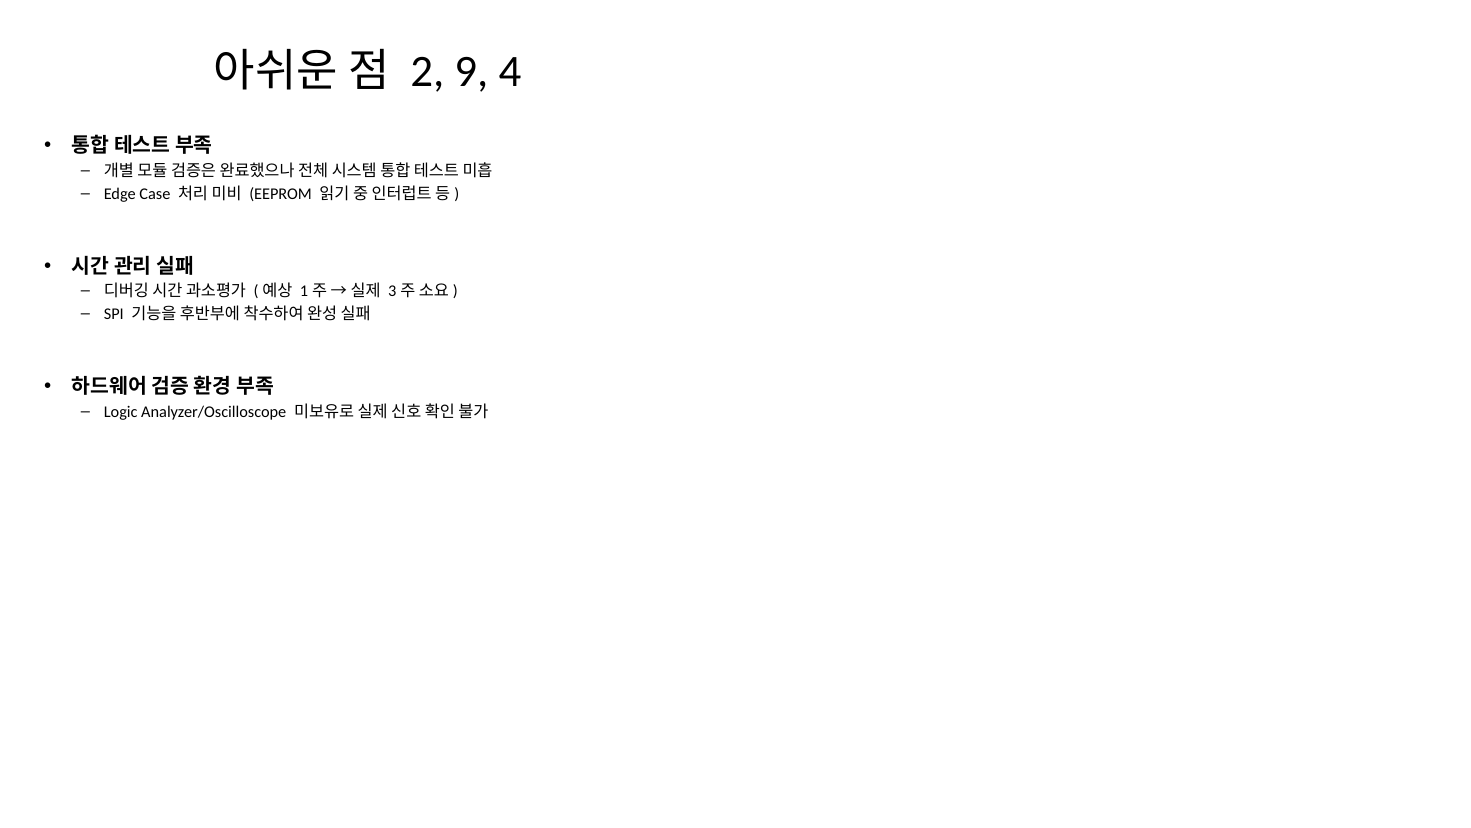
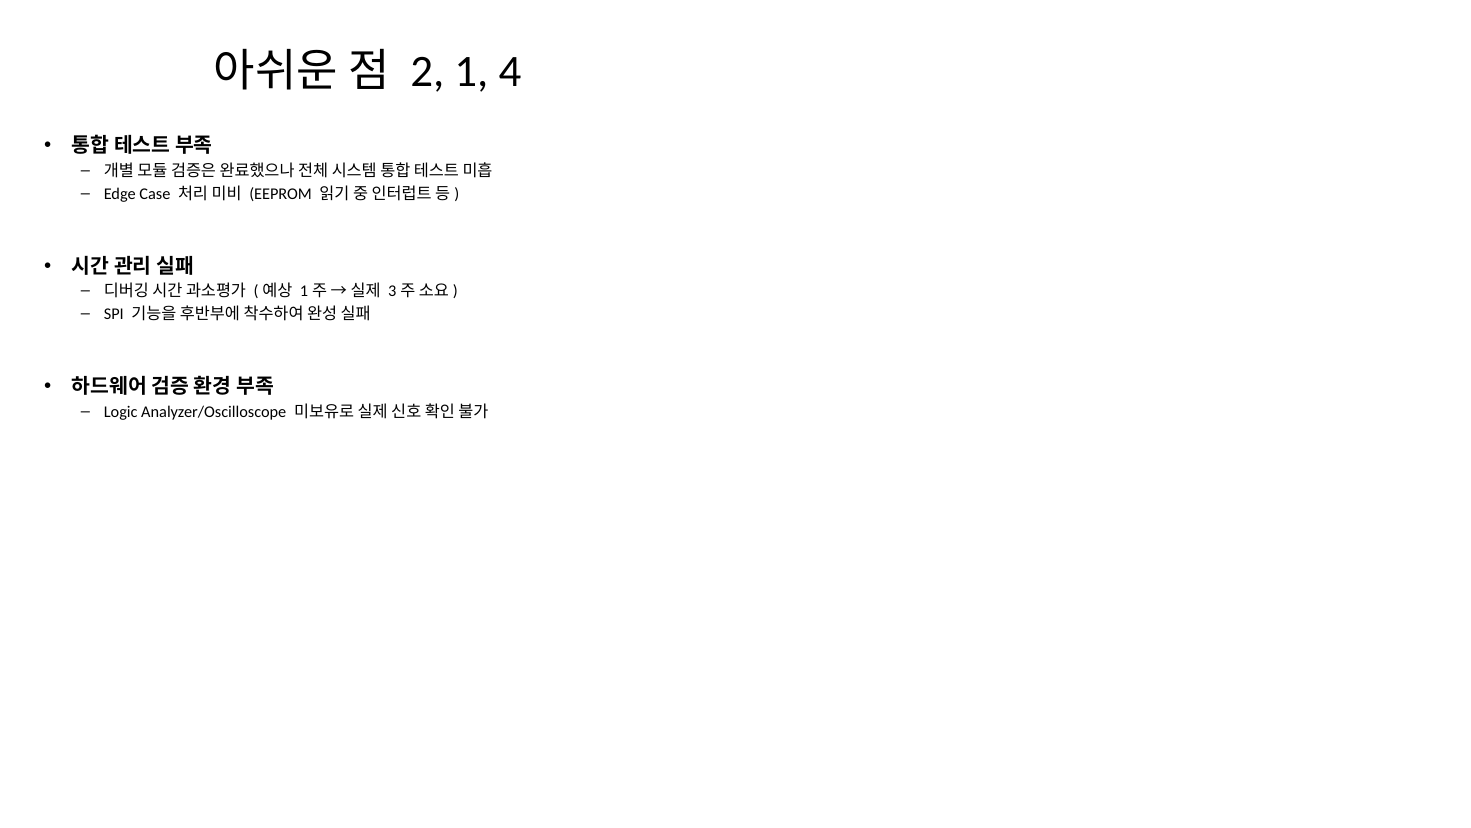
9: 9 -> 1
